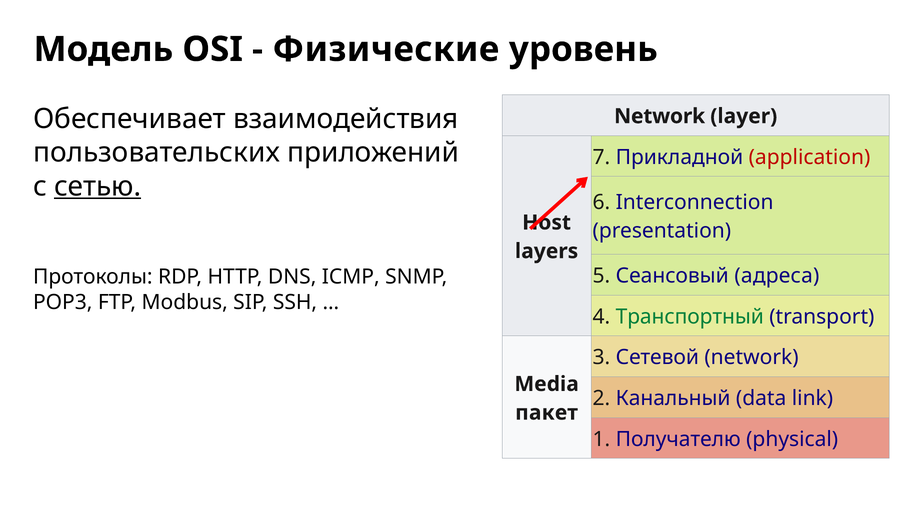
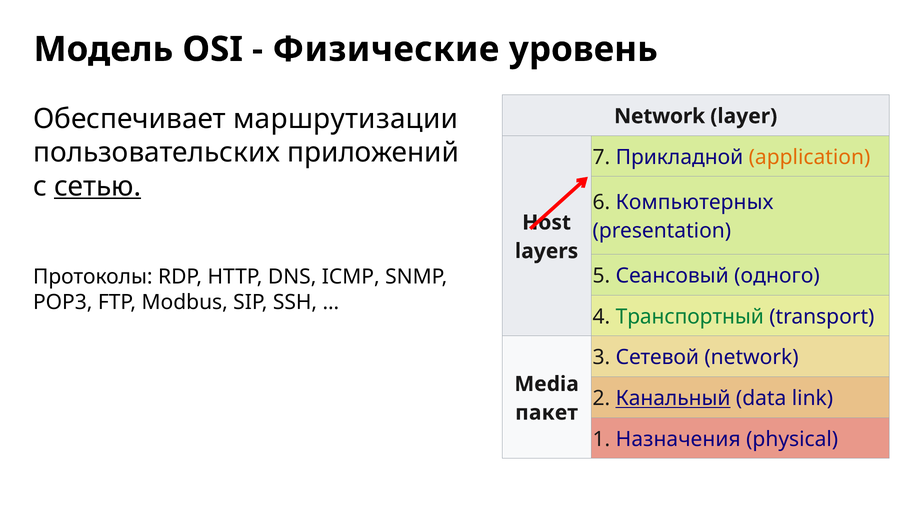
взаимодействия: взаимодействия -> маршрутизации
application colour: red -> orange
Interconnection: Interconnection -> Компьютерных
адреса: адреса -> одного
Канальный underline: none -> present
Получателю: Получателю -> Назначения
